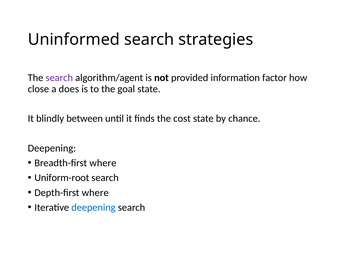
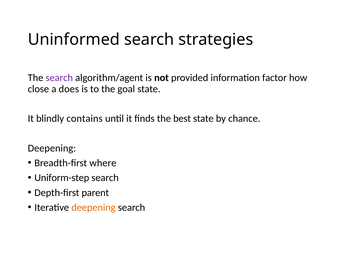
between: between -> contains
cost: cost -> best
Uniform-root: Uniform-root -> Uniform-step
Depth-first where: where -> parent
deepening at (93, 207) colour: blue -> orange
